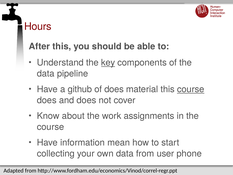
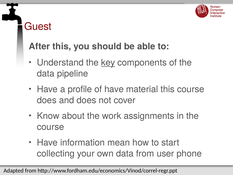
Hours: Hours -> Guest
github: github -> profile
of does: does -> have
course at (191, 89) underline: present -> none
